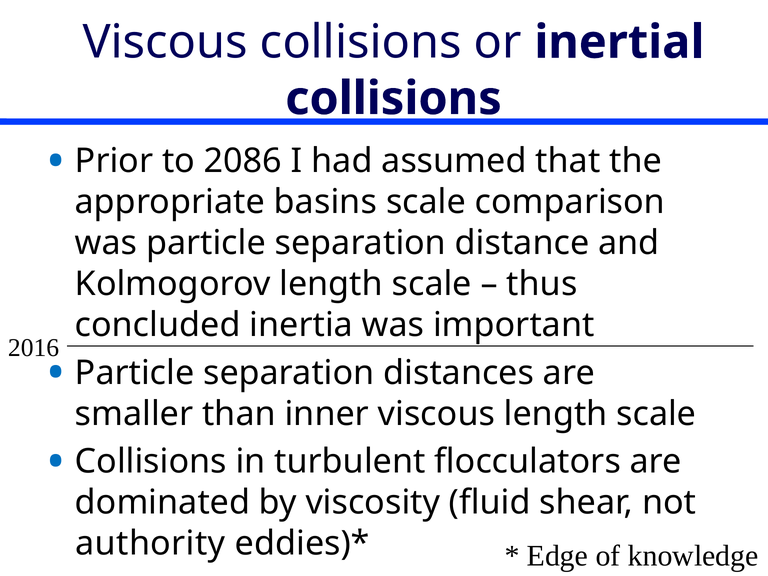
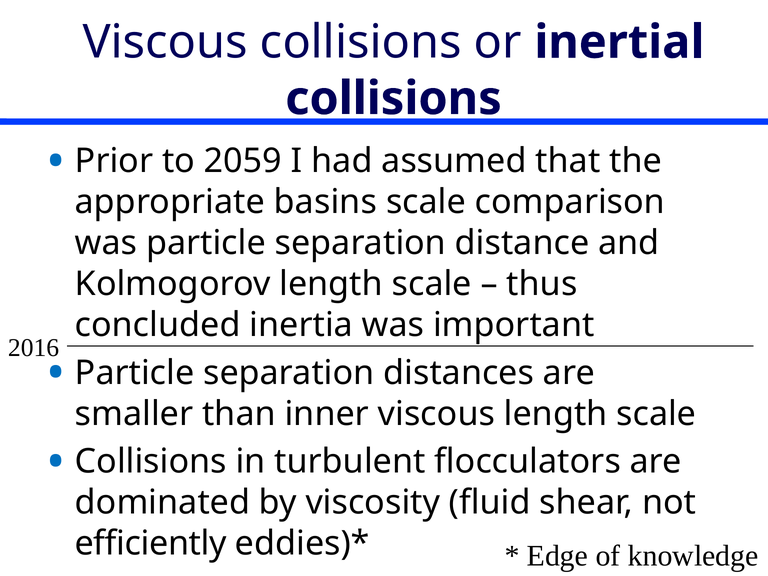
2086: 2086 -> 2059
authority: authority -> efficiently
